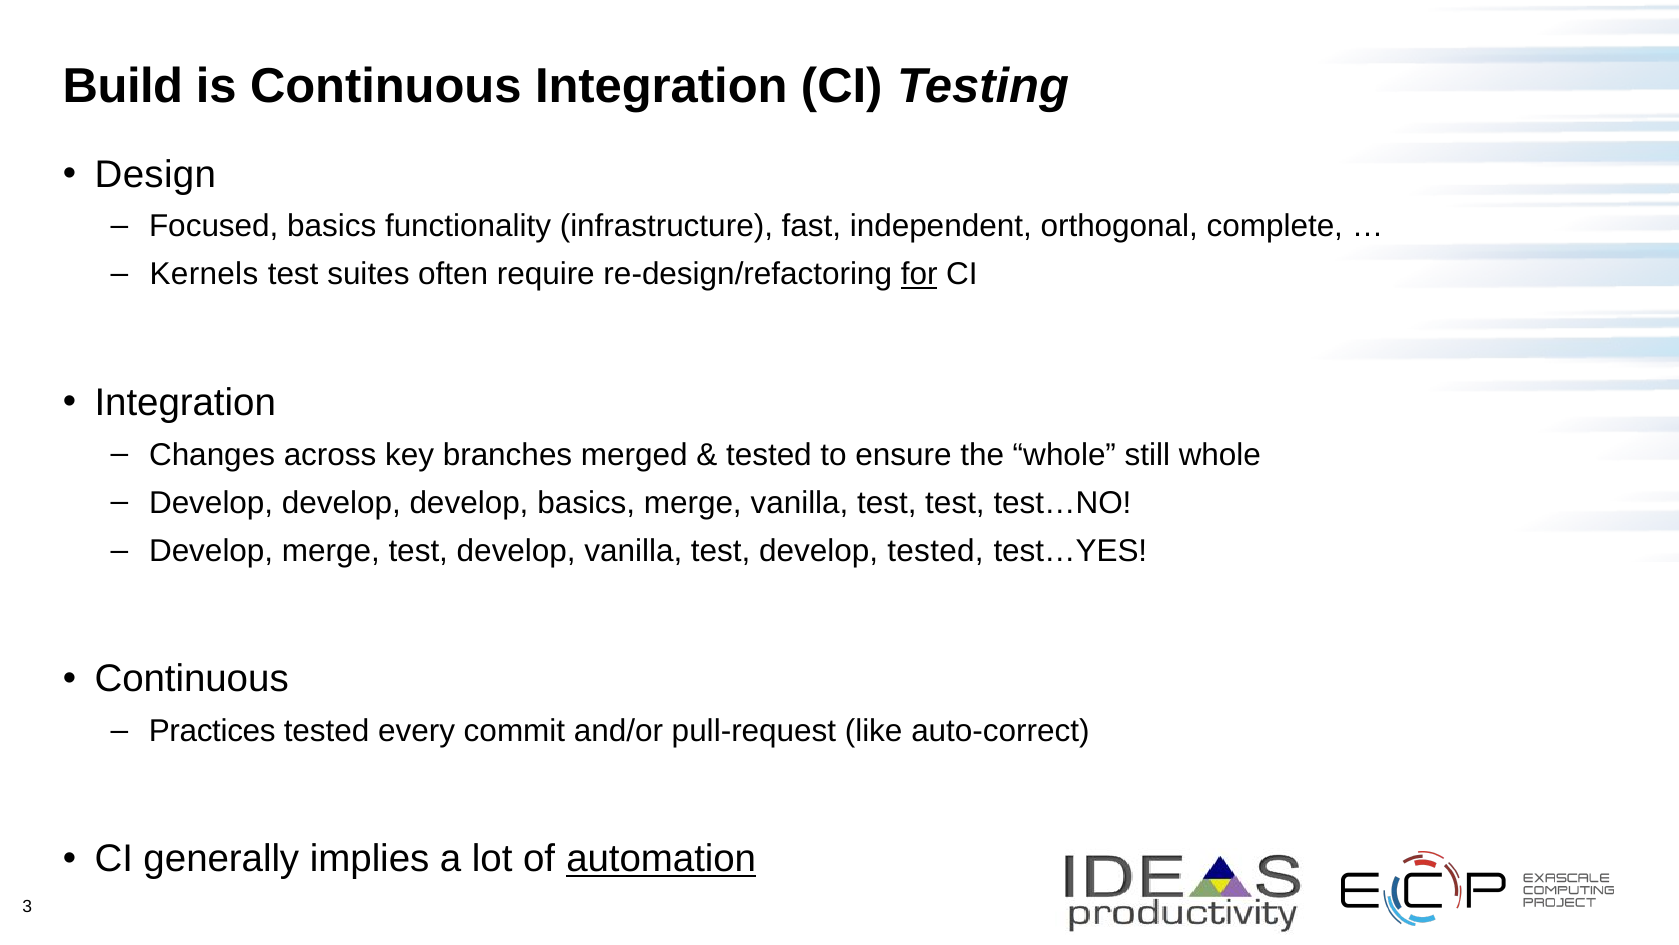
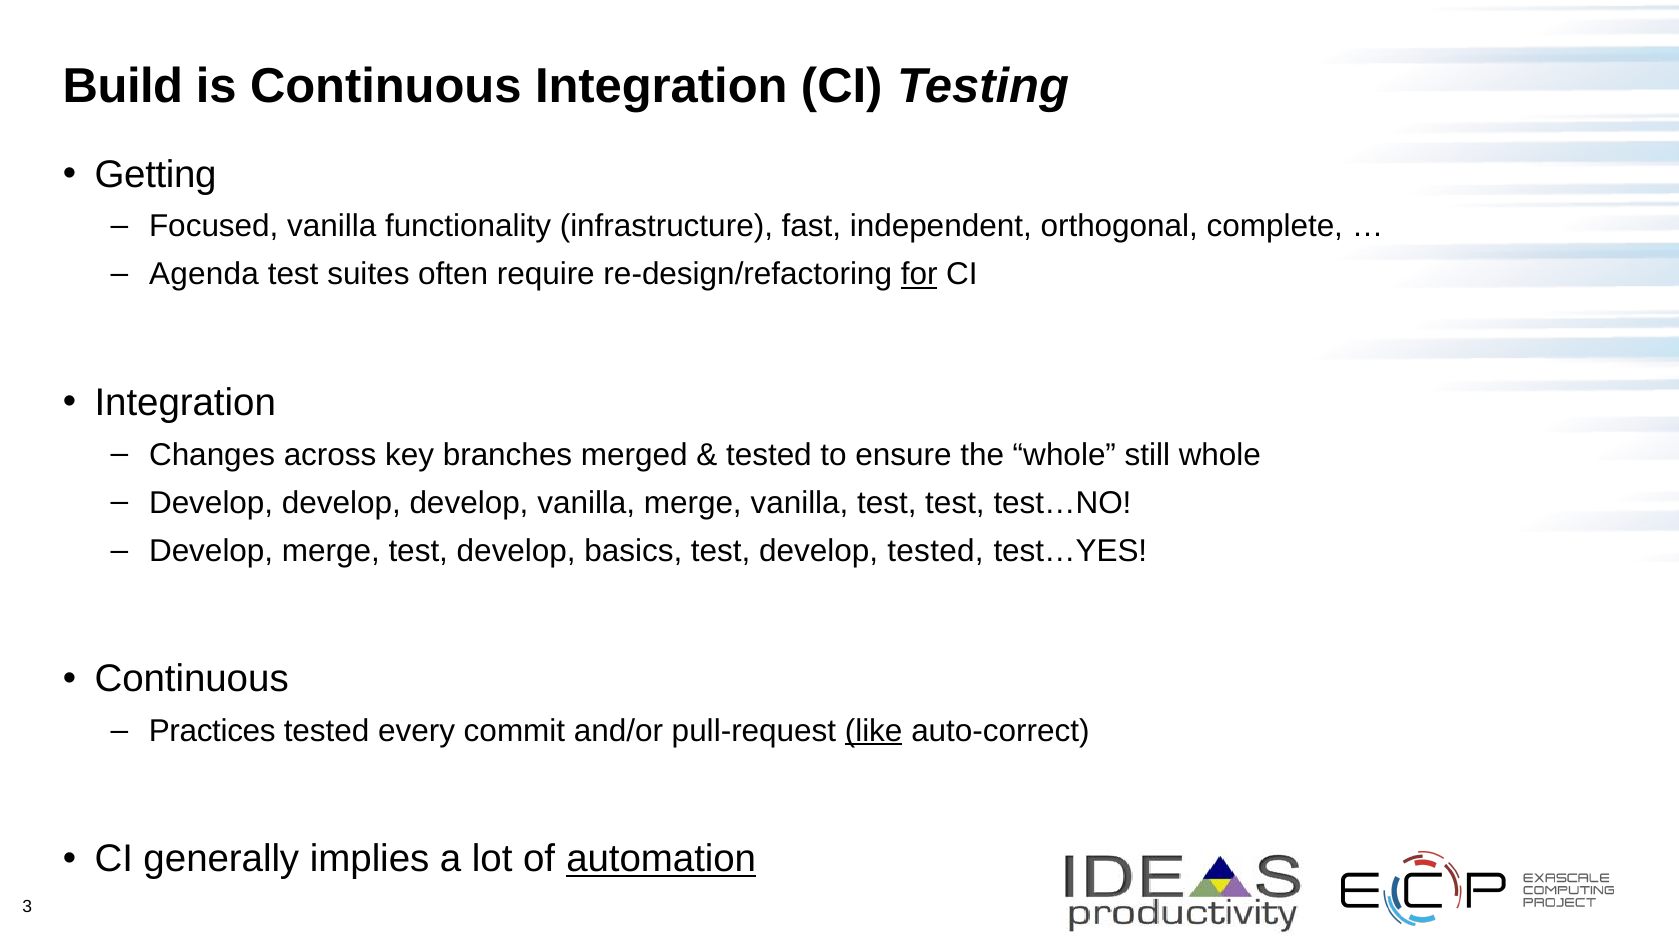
Design: Design -> Getting
Focused basics: basics -> vanilla
Kernels: Kernels -> Agenda
develop basics: basics -> vanilla
develop vanilla: vanilla -> basics
like underline: none -> present
